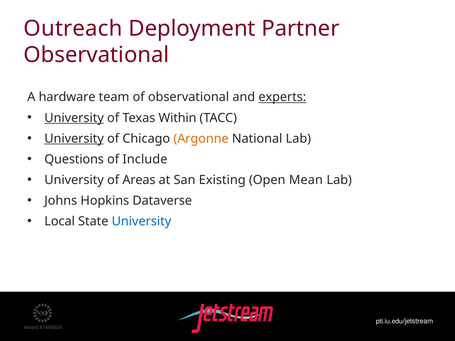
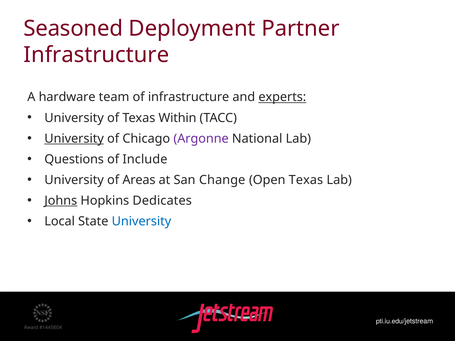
Outreach: Outreach -> Seasoned
Observational at (96, 55): Observational -> Infrastructure
of observational: observational -> infrastructure
University at (74, 118) underline: present -> none
Argonne colour: orange -> purple
Existing: Existing -> Change
Open Mean: Mean -> Texas
Johns underline: none -> present
Dataverse: Dataverse -> Dedicates
